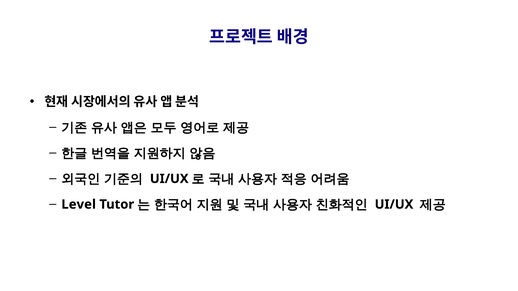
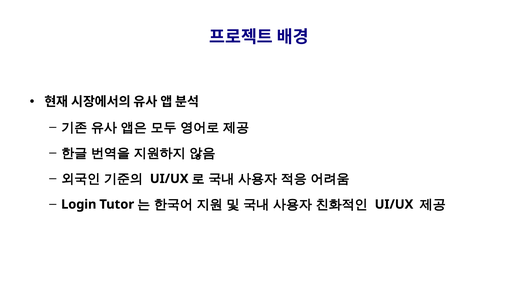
Level: Level -> Login
